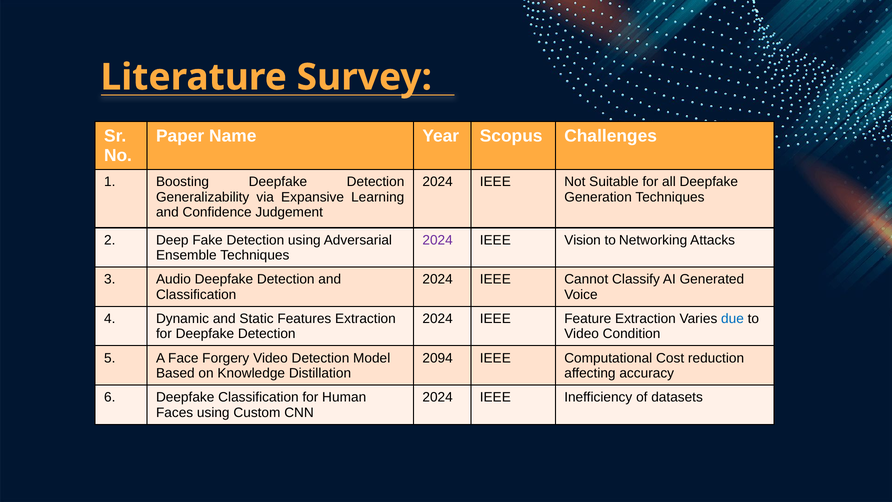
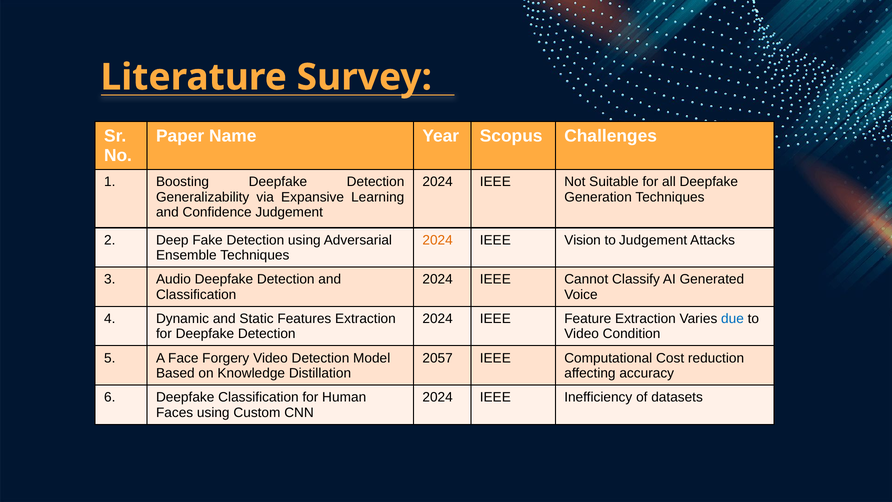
2024 at (438, 240) colour: purple -> orange
to Networking: Networking -> Judgement
2094: 2094 -> 2057
